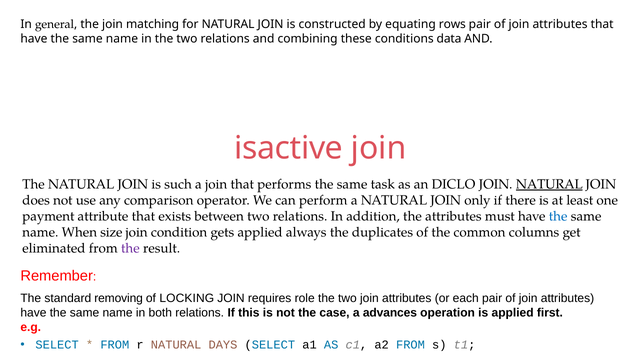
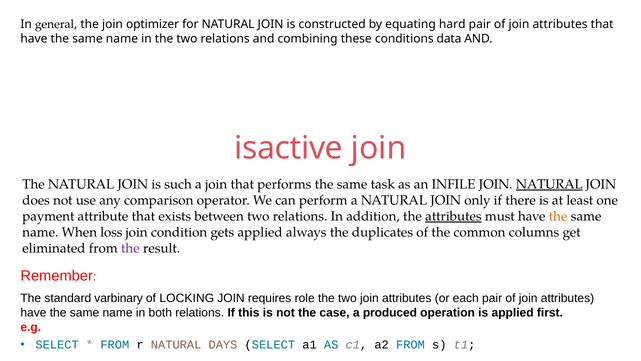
matching: matching -> optimizer
rows: rows -> hard
DICLO: DICLO -> INFILE
attributes at (453, 216) underline: none -> present
the at (558, 216) colour: blue -> orange
size: size -> loss
removing: removing -> varbinary
advances: advances -> produced
